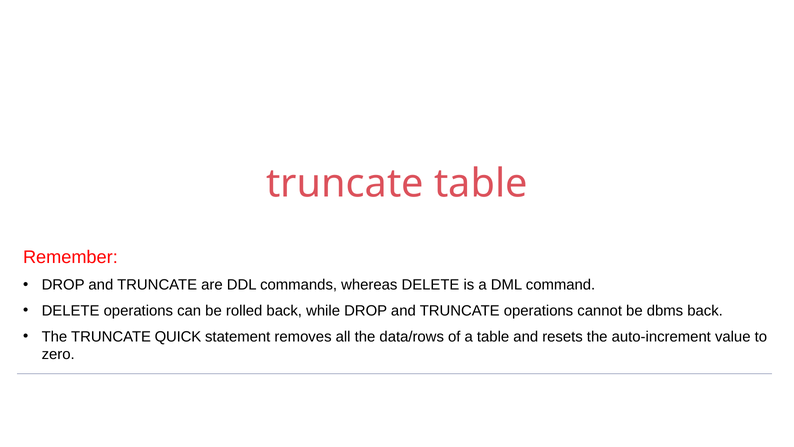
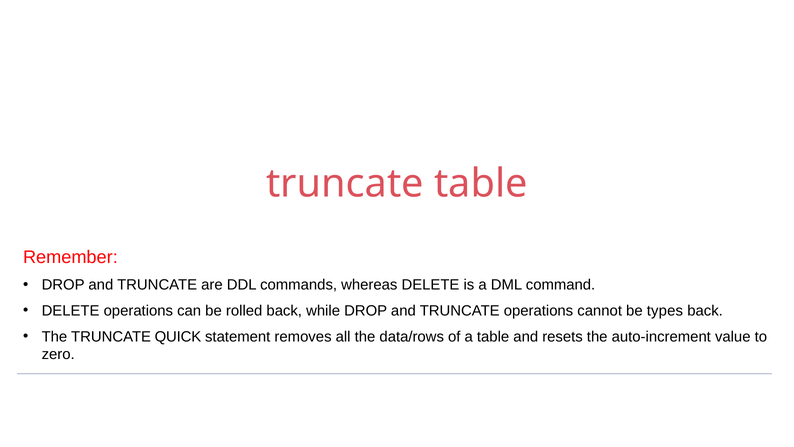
dbms: dbms -> types
